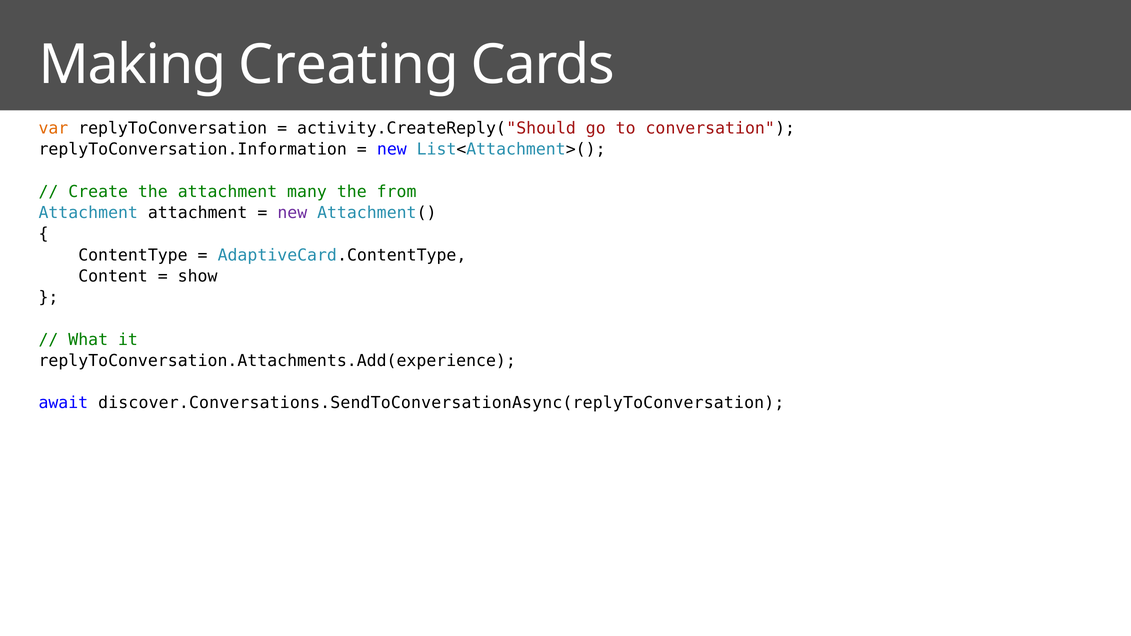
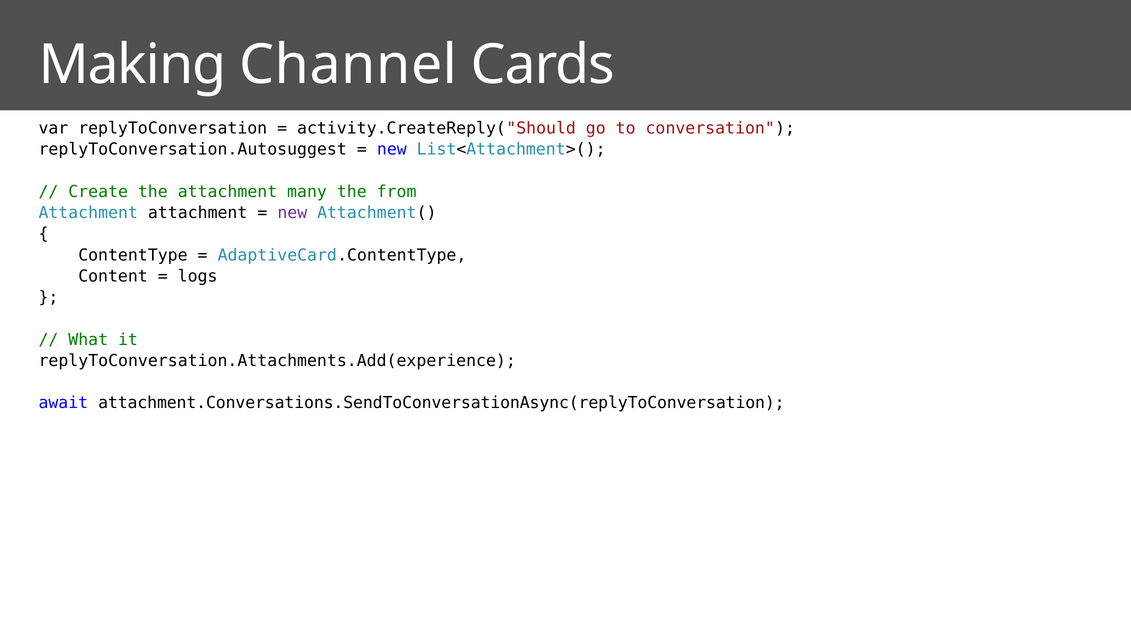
Creating: Creating -> Channel
var colour: orange -> black
replyToConversation.Information: replyToConversation.Information -> replyToConversation.Autosuggest
show: show -> logs
discover.Conversations.SendToConversationAsync(replyToConversation: discover.Conversations.SendToConversationAsync(replyToConversation -> attachment.Conversations.SendToConversationAsync(replyToConversation
